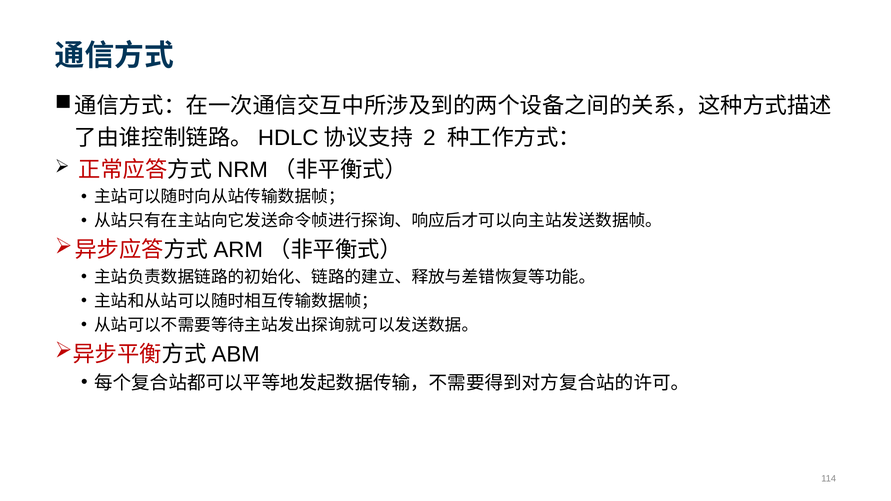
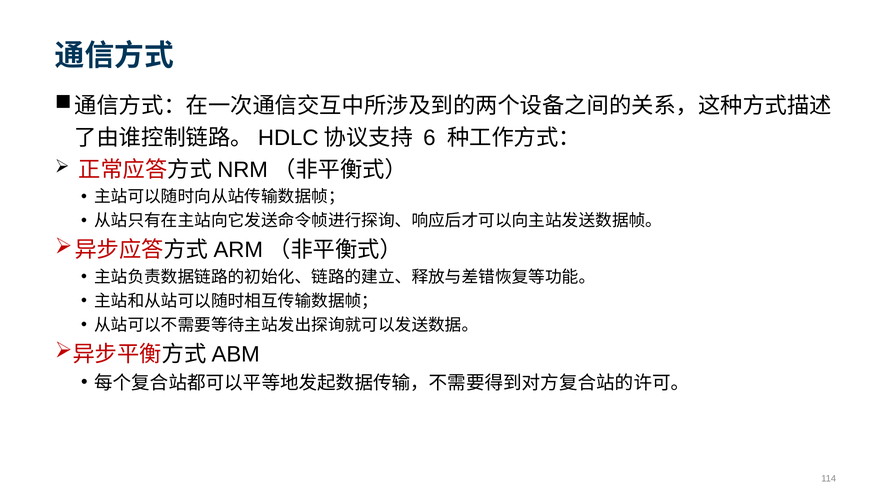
2: 2 -> 6
